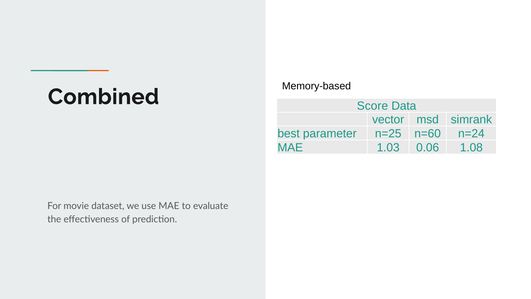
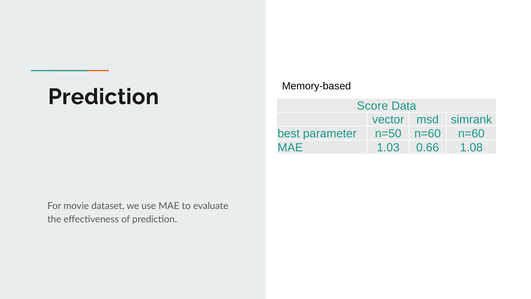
Combined at (103, 97): Combined -> Prediction
n=25: n=25 -> n=50
n=60 n=24: n=24 -> n=60
0.06: 0.06 -> 0.66
